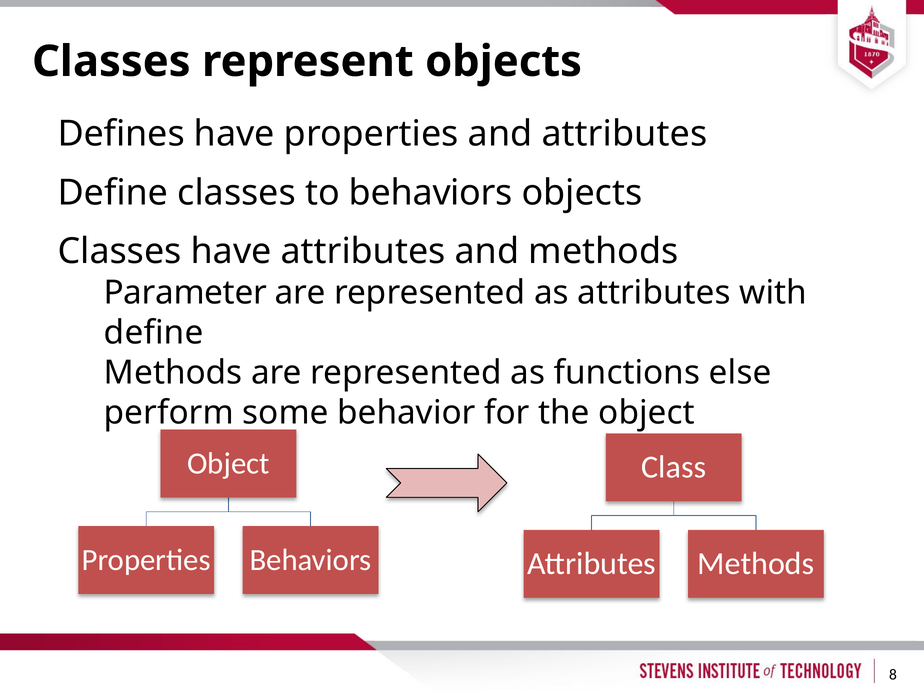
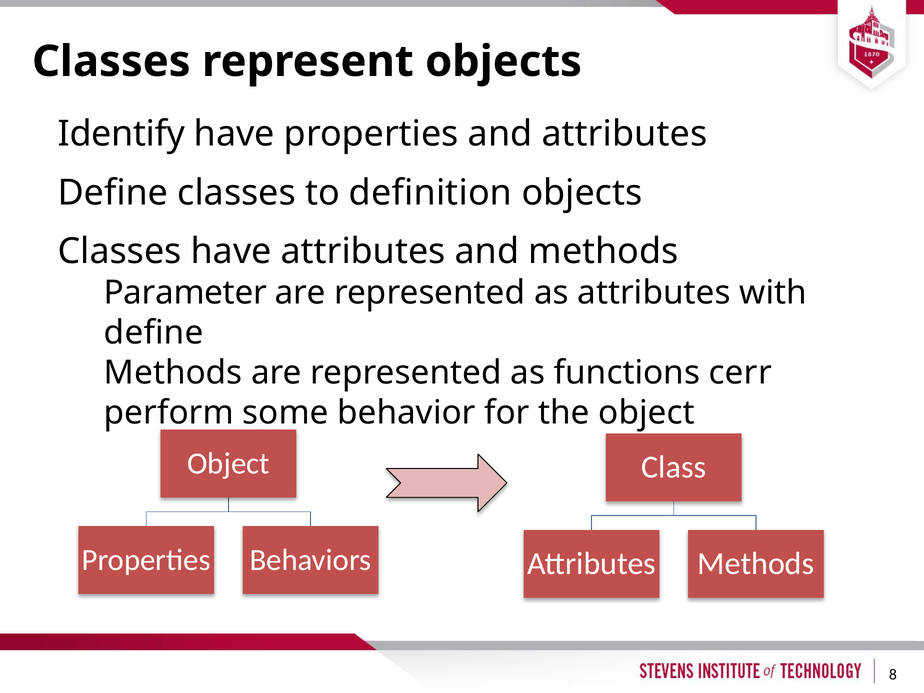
Defines: Defines -> Identify
to behaviors: behaviors -> definition
else: else -> cerr
